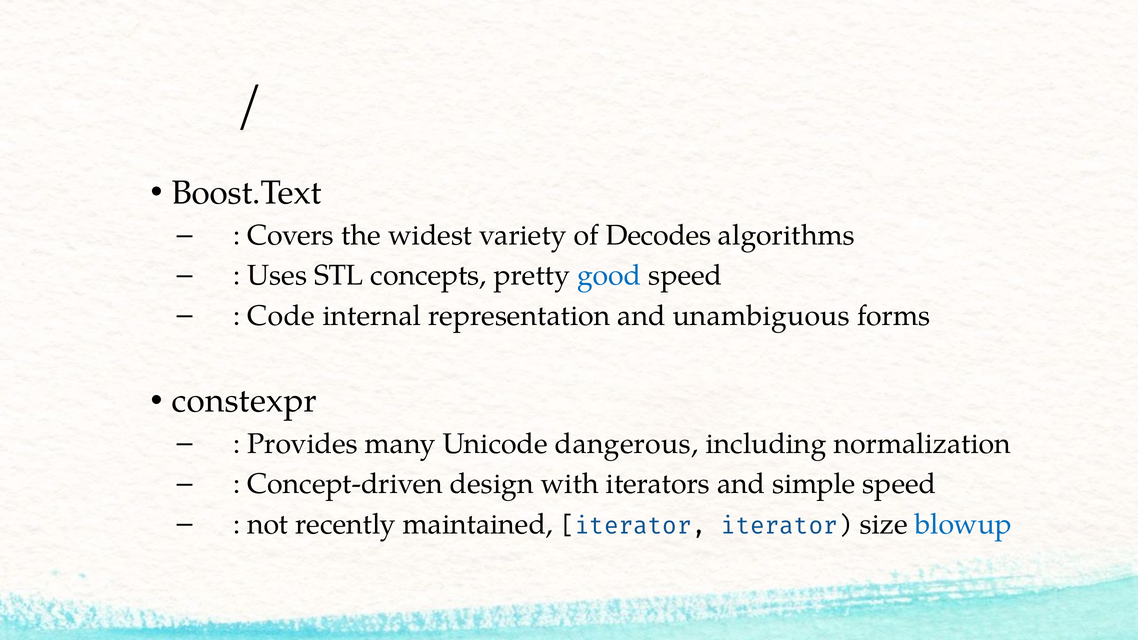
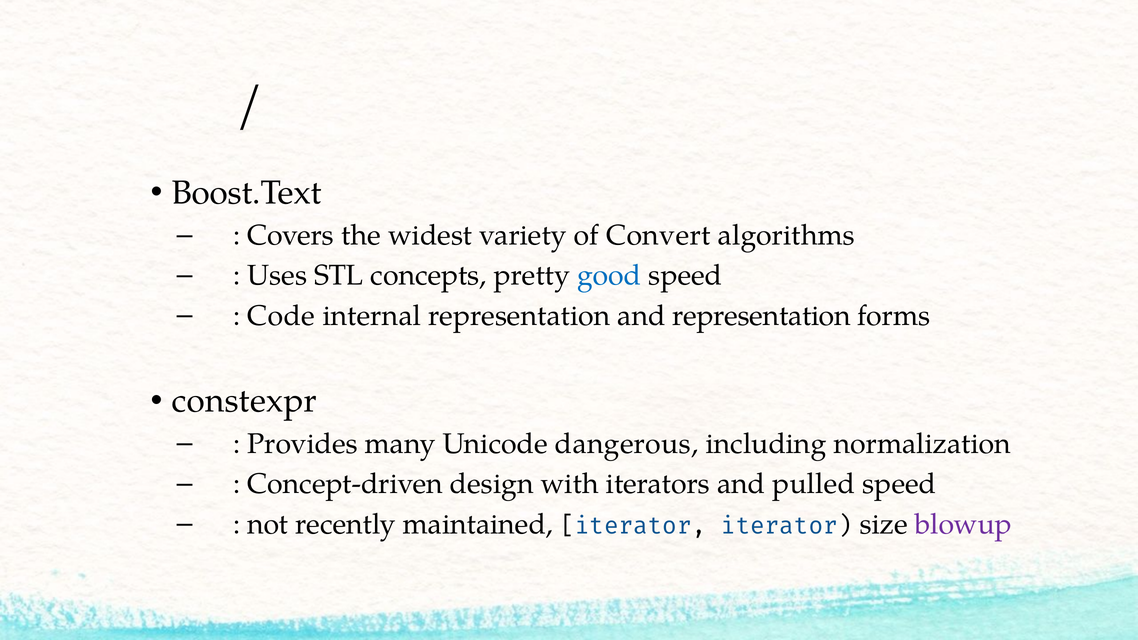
Decodes: Decodes -> Convert
and unambiguous: unambiguous -> representation
simple: simple -> pulled
blowup colour: blue -> purple
